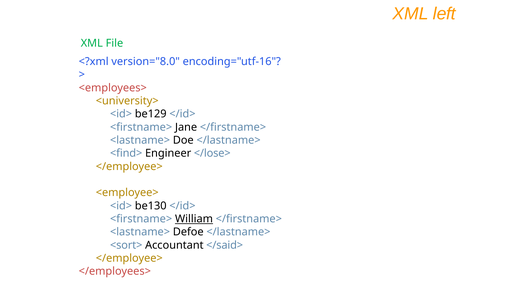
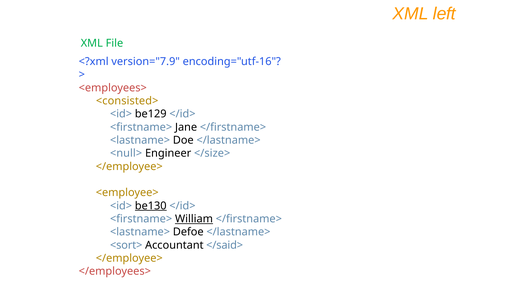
version="8.0: version="8.0 -> version="7.9
<university>: <university> -> <consisted>
<find>: <find> -> <null>
</lose>: </lose> -> </size>
be130 underline: none -> present
